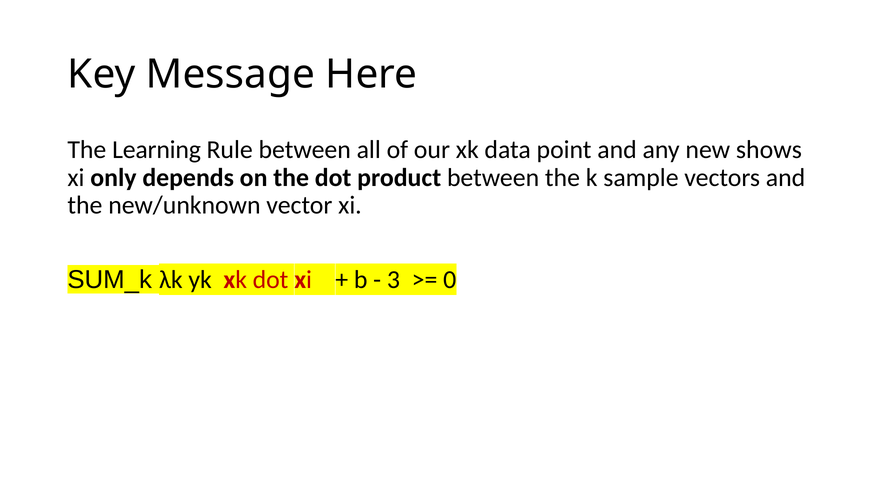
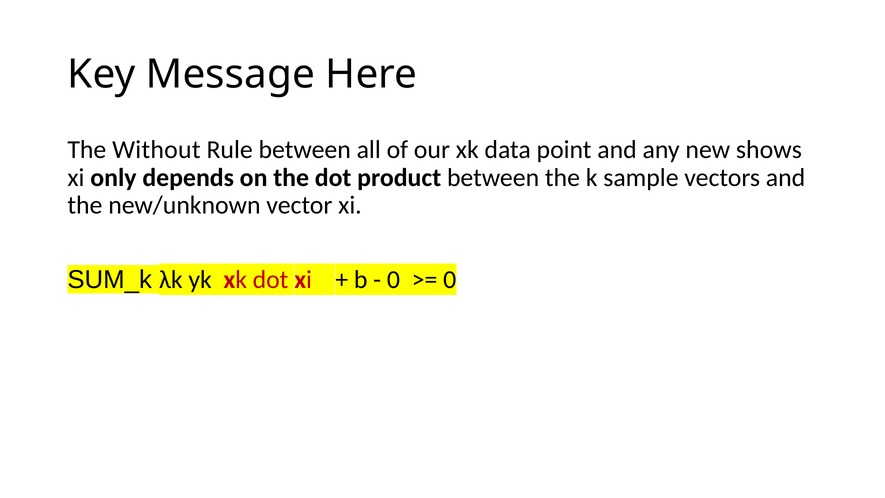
Learning: Learning -> Without
3 at (393, 280): 3 -> 0
